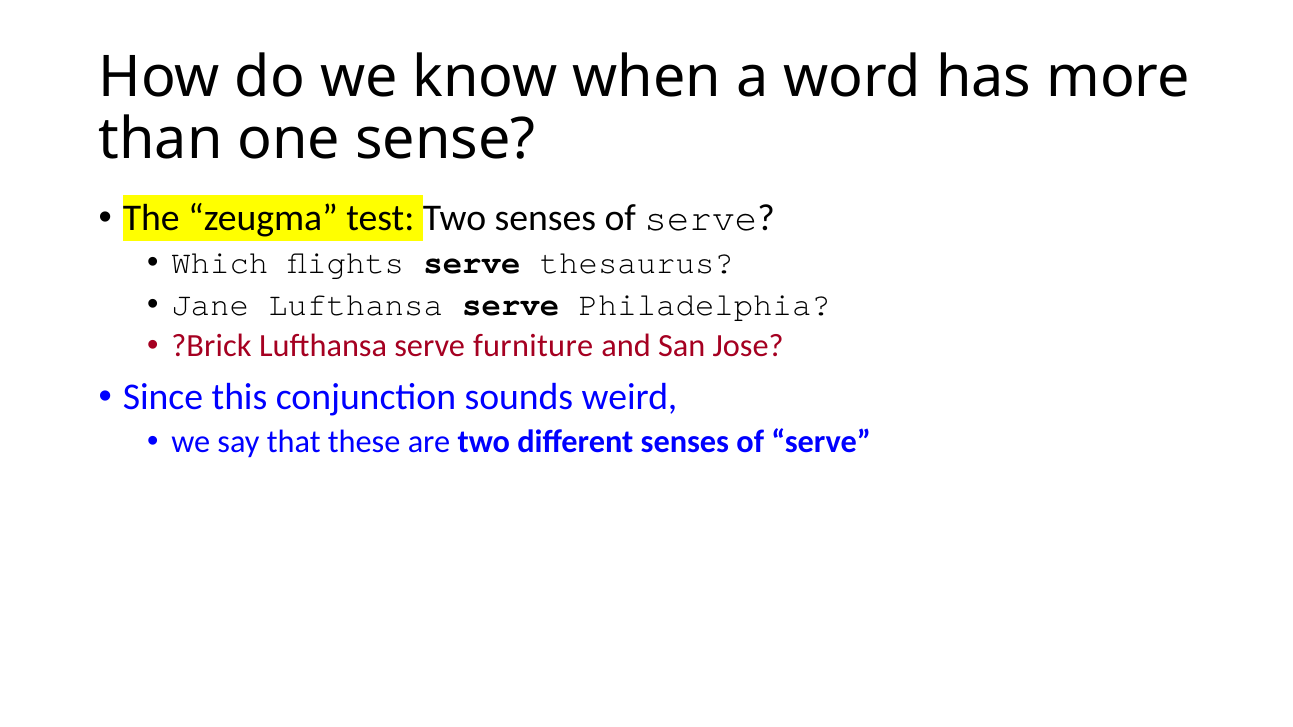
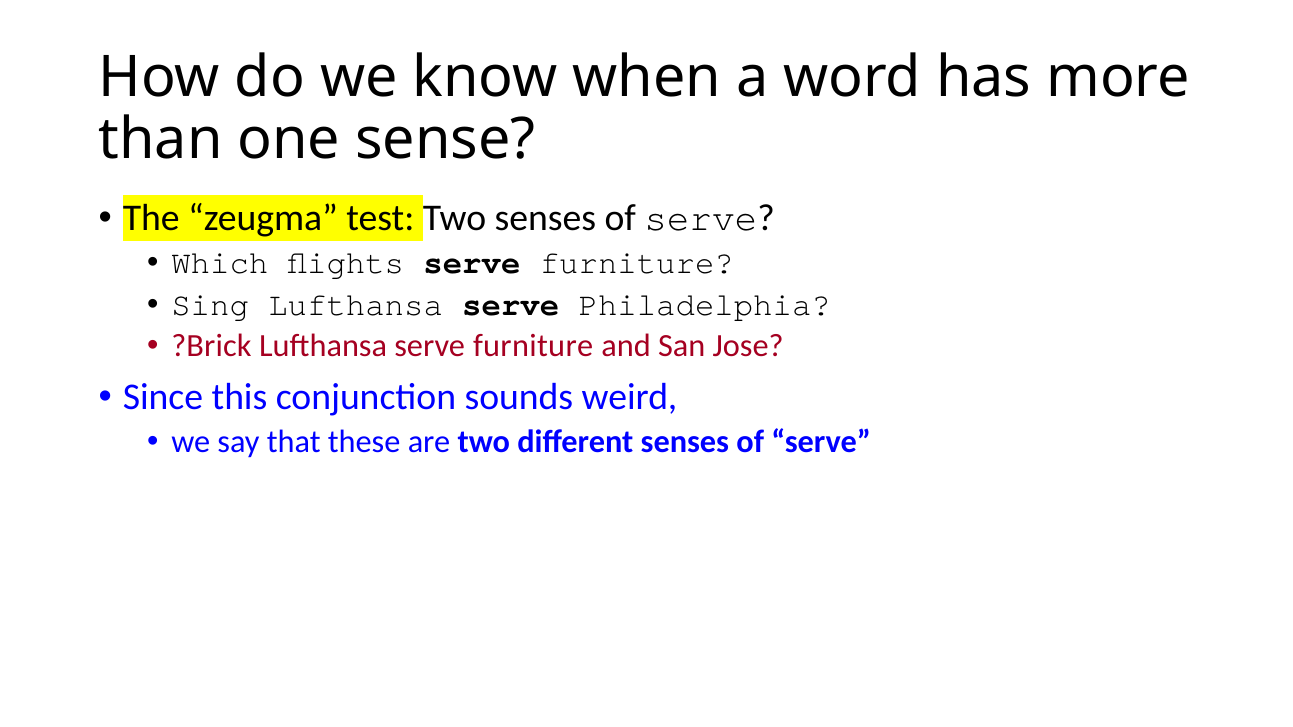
flights serve thesaurus: thesaurus -> furniture
Jane: Jane -> Sing
